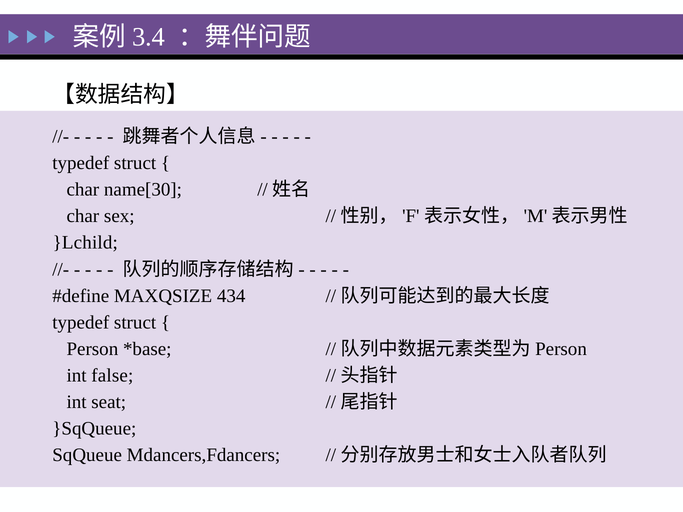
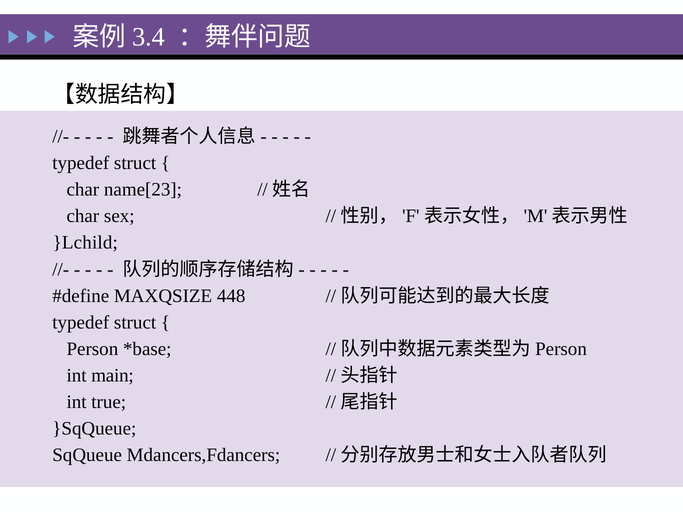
name[30: name[30 -> name[23
434: 434 -> 448
false: false -> main
seat: seat -> true
